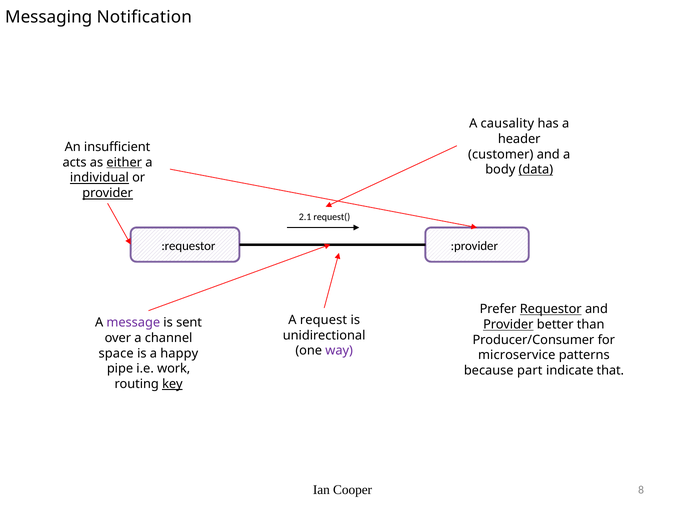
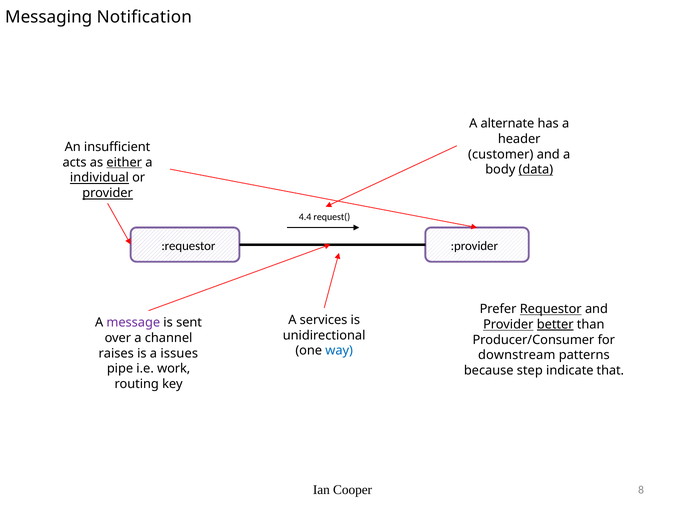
causality: causality -> alternate
2.1: 2.1 -> 4.4
request: request -> services
better underline: none -> present
way colour: purple -> blue
space: space -> raises
happy: happy -> issues
microservice: microservice -> downstream
part: part -> step
key underline: present -> none
